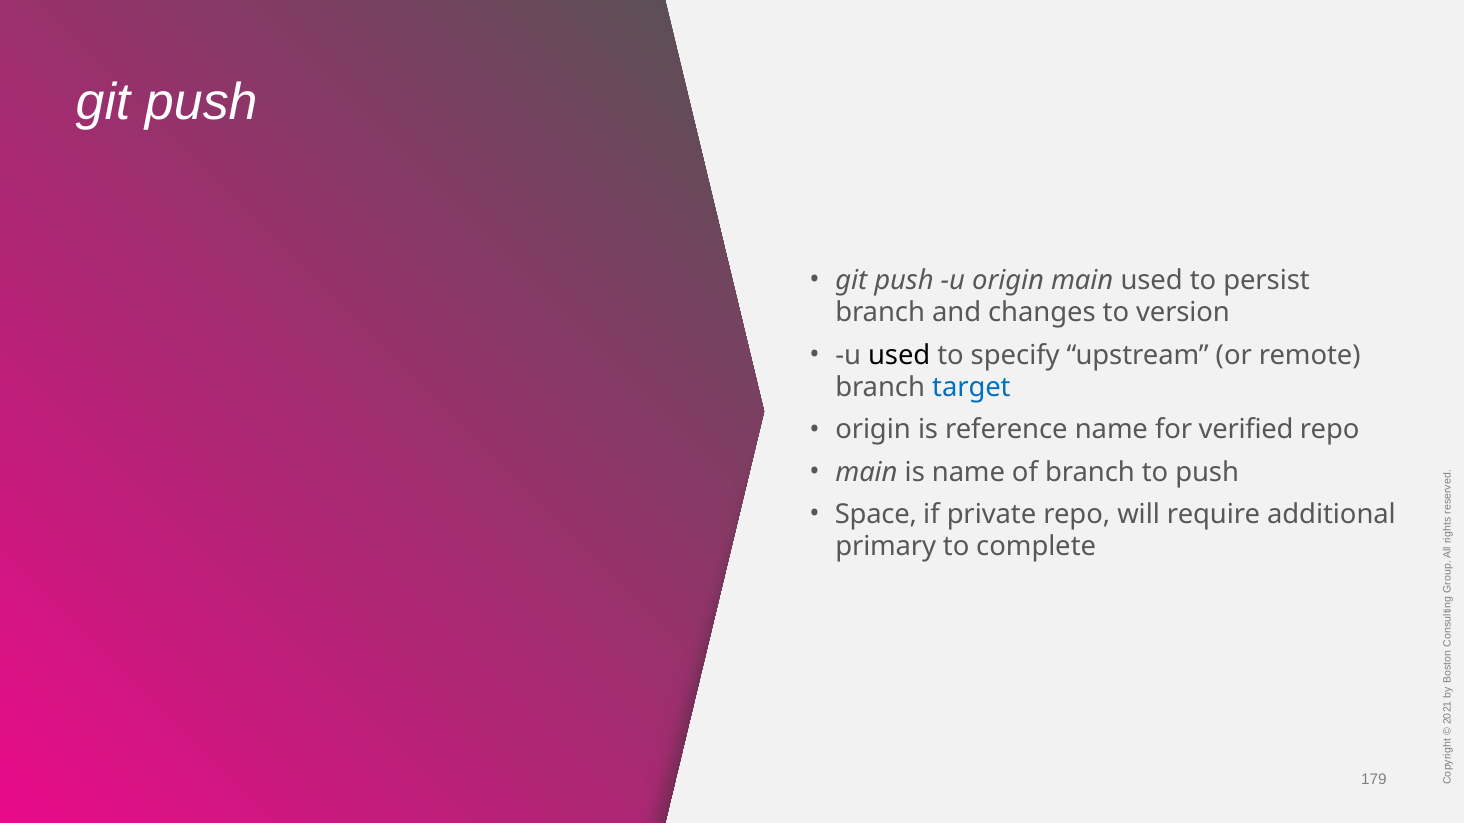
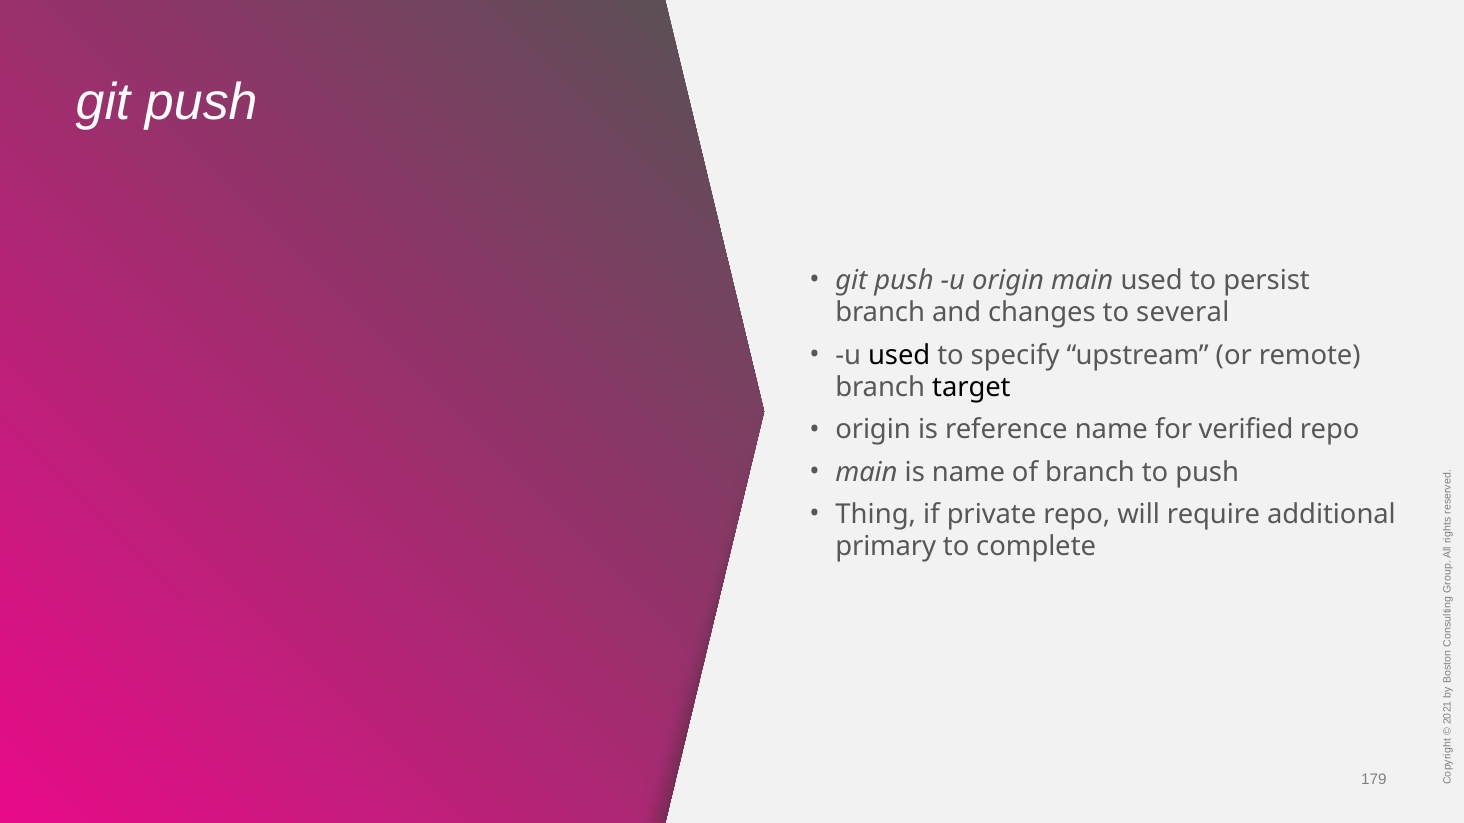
version: version -> several
target colour: blue -> black
Space: Space -> Thing
